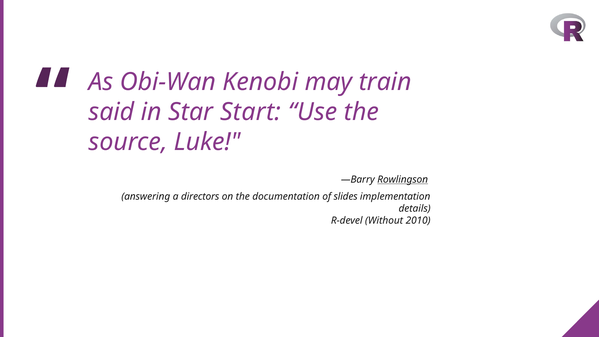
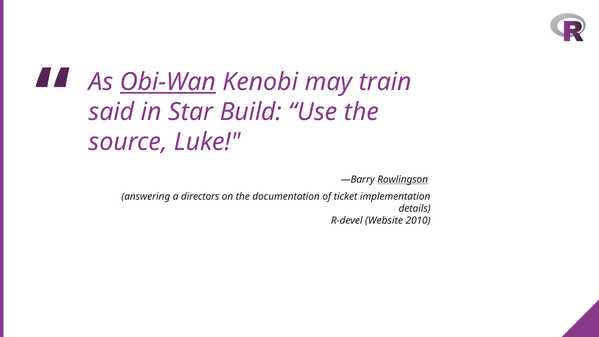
Obi-Wan underline: none -> present
Start: Start -> Build
slides: slides -> ticket
Without: Without -> Website
